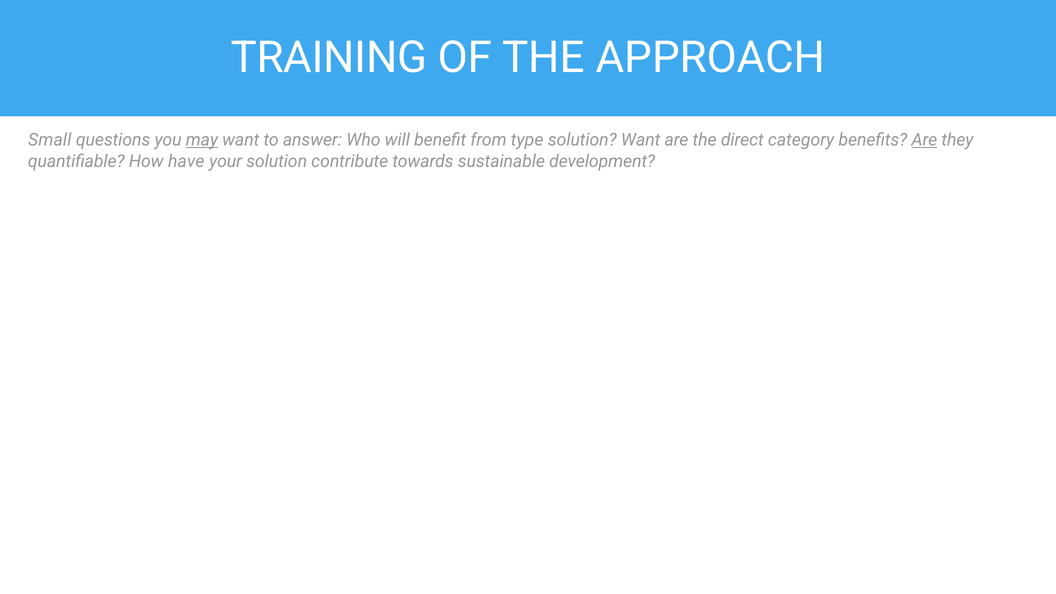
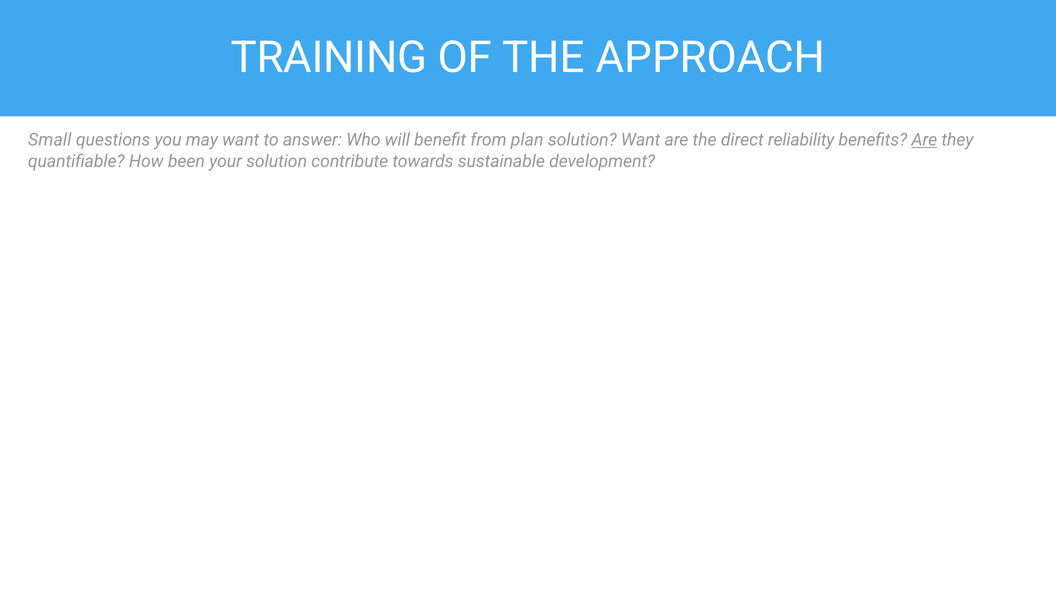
may underline: present -> none
type: type -> plan
category: category -> reliability
have: have -> been
